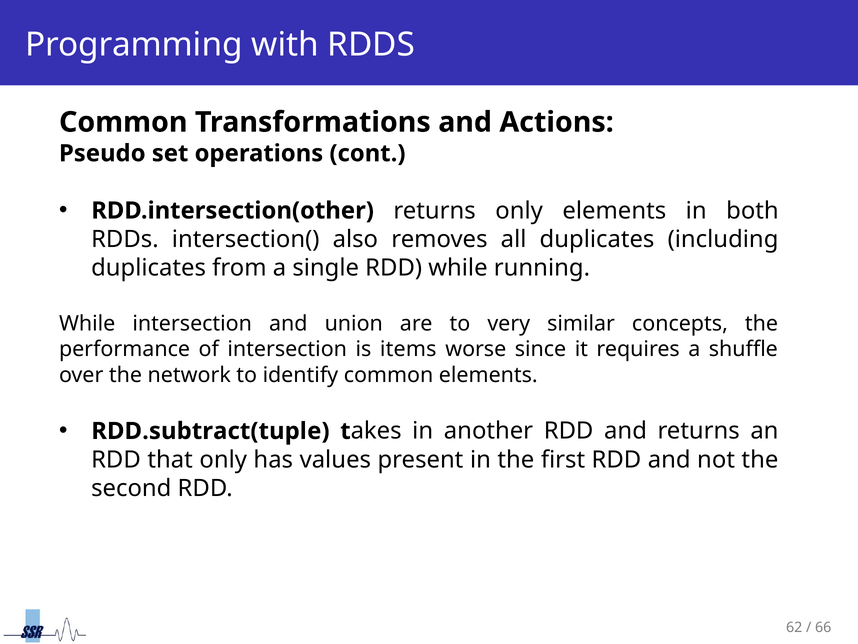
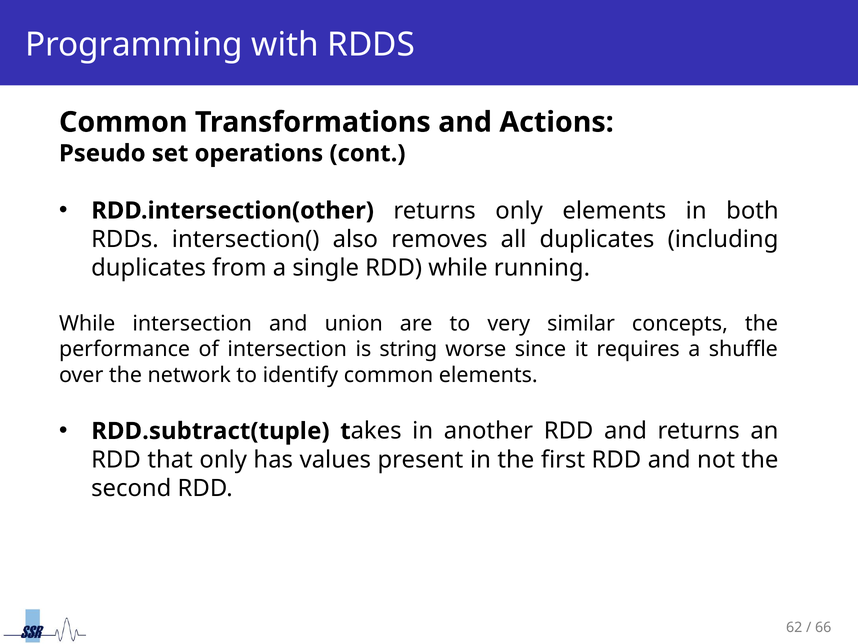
items: items -> string
